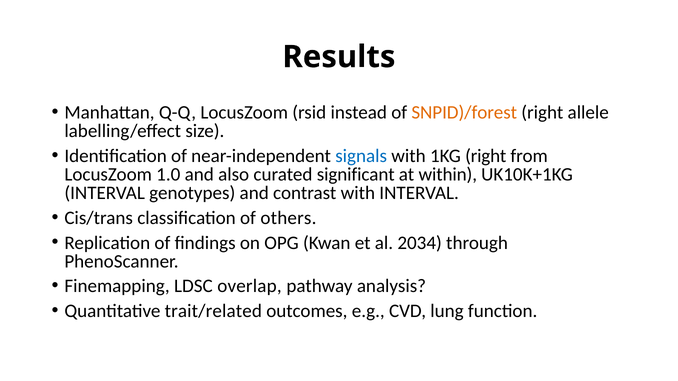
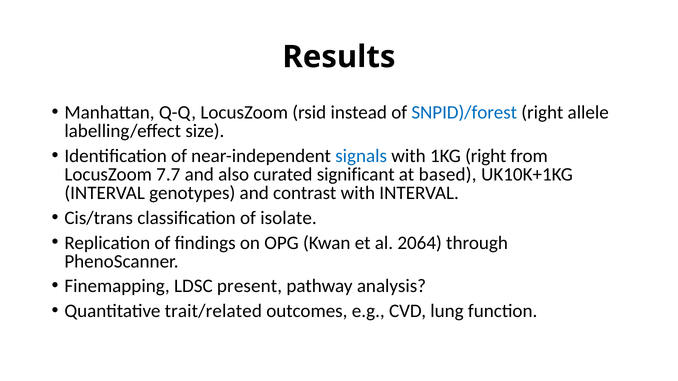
SNPID)/forest colour: orange -> blue
1.0: 1.0 -> 7.7
within: within -> based
others: others -> isolate
2034: 2034 -> 2064
overlap: overlap -> present
